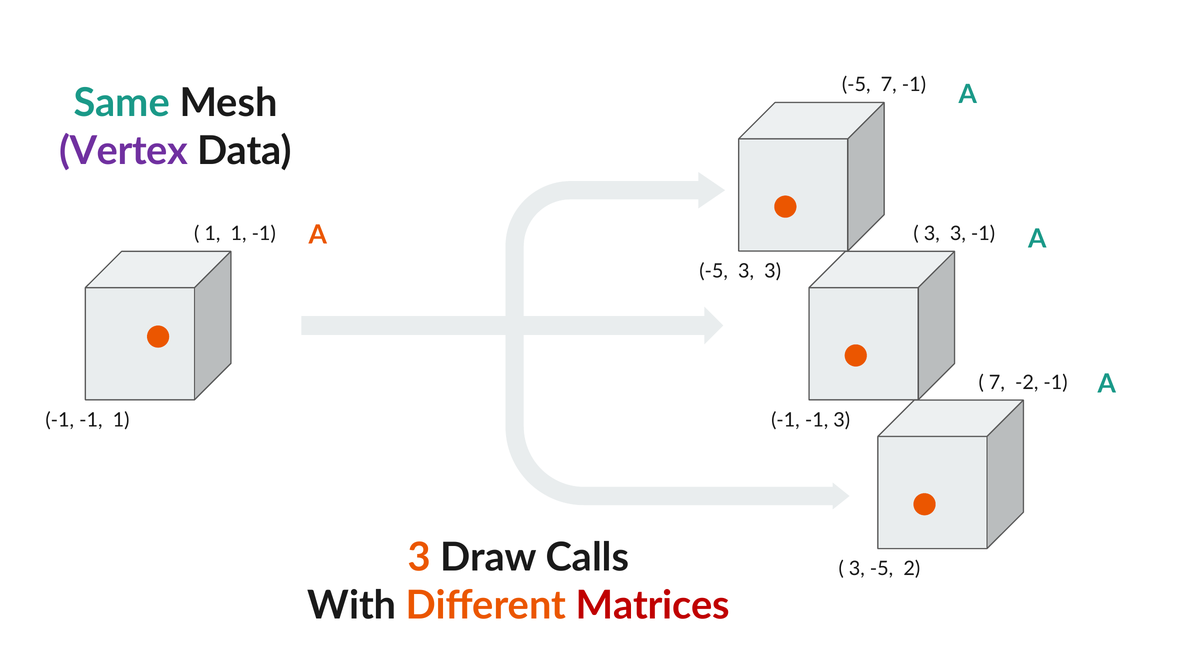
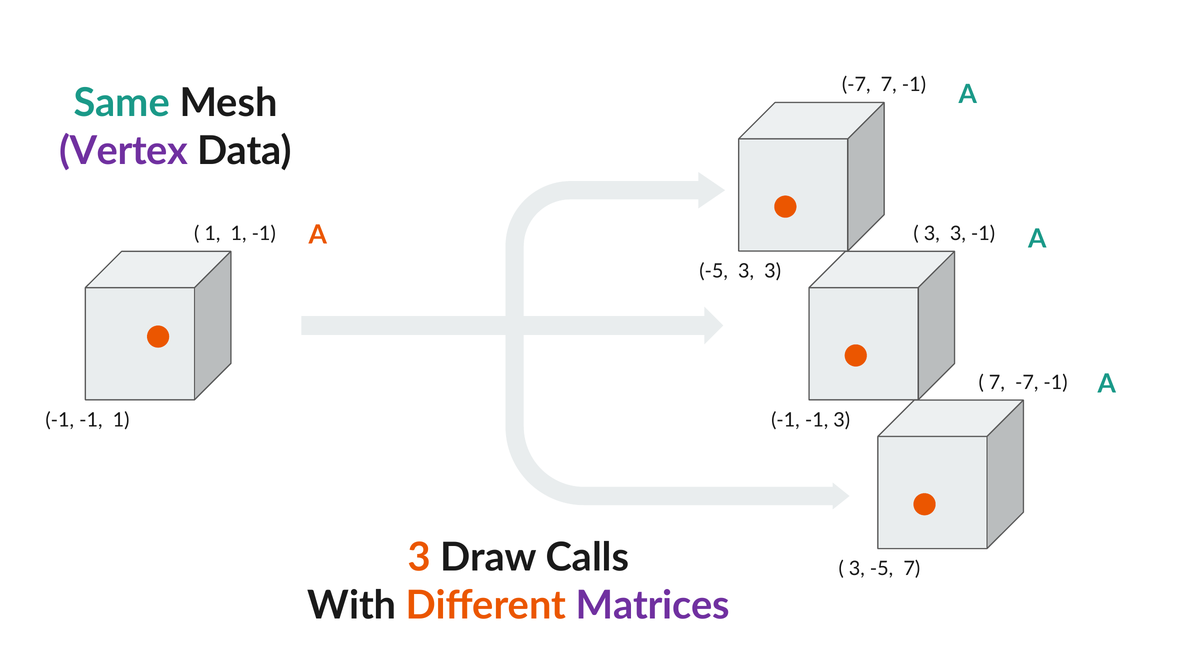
-5 at (856, 85): -5 -> -7
7 -2: -2 -> -7
-5 2: 2 -> 7
Matrices colour: red -> purple
